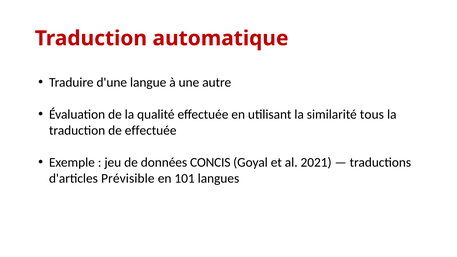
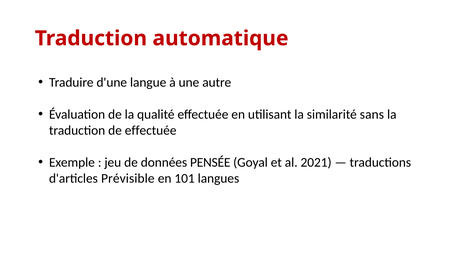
tous: tous -> sans
CONCIS: CONCIS -> PENSÉE
